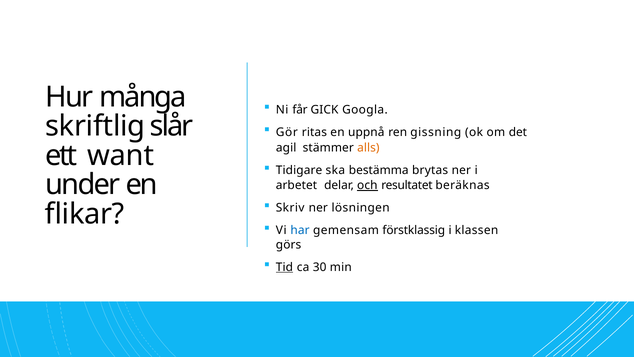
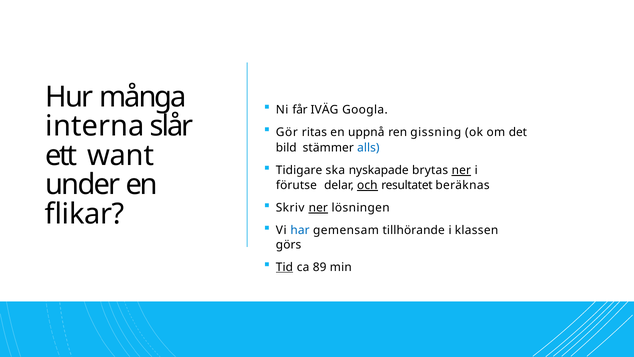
GICK: GICK -> IVÄG
skriftlig: skriftlig -> interna
agil: agil -> bild
alls colour: orange -> blue
bestämma: bestämma -> nyskapade
ner at (461, 170) underline: none -> present
arbetet: arbetet -> förutse
ner at (318, 208) underline: none -> present
förstklassig: förstklassig -> tillhörande
30: 30 -> 89
